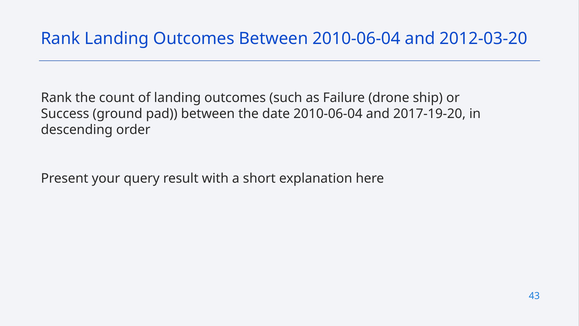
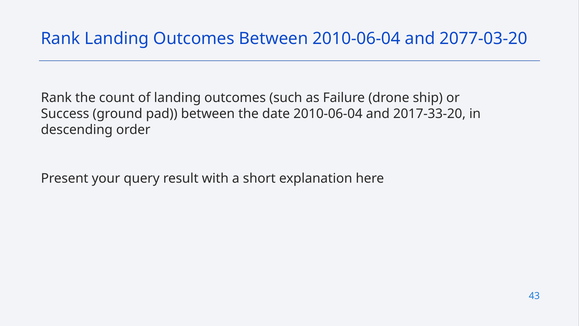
2012-03-20: 2012-03-20 -> 2077-03-20
2017-19-20: 2017-19-20 -> 2017-33-20
